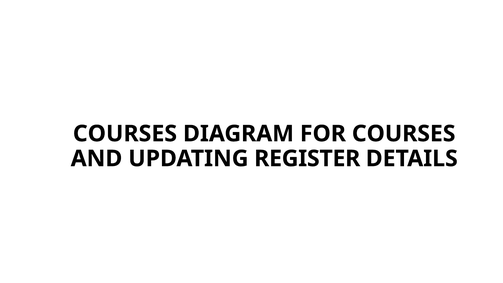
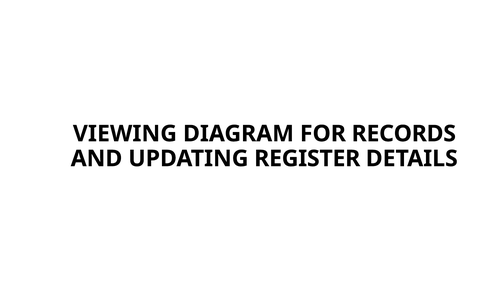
COURSES at (125, 134): COURSES -> VIEWING
FOR COURSES: COURSES -> RECORDS
